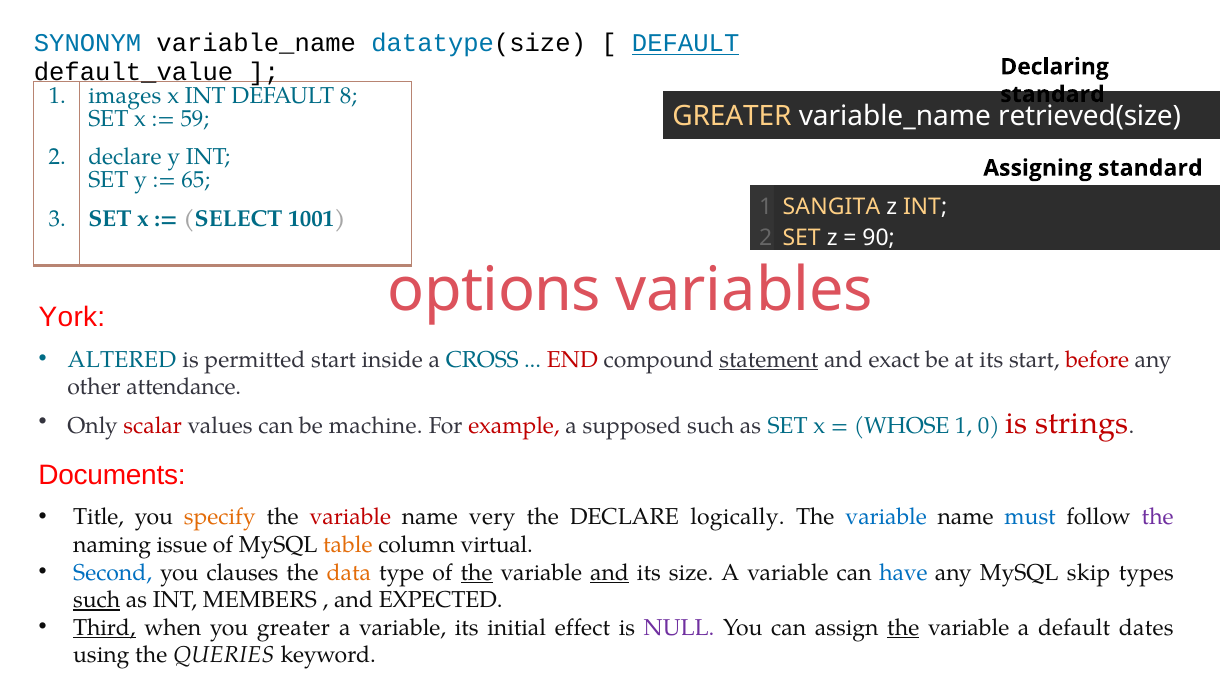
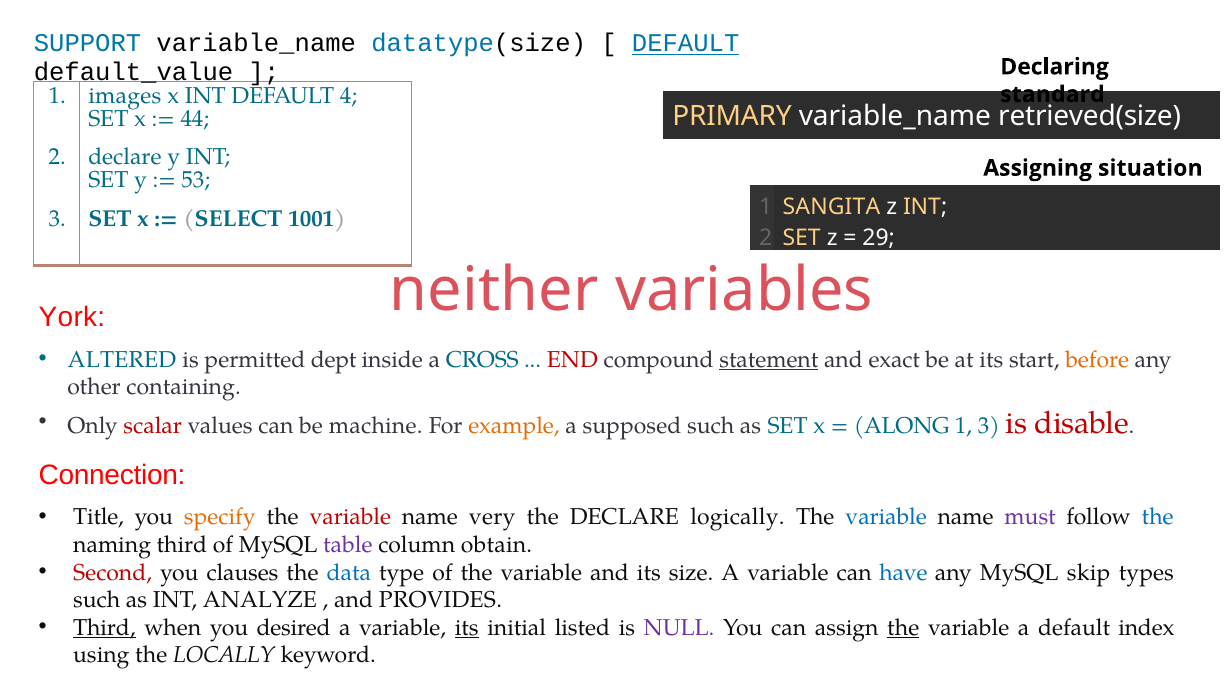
SYNONYM: SYNONYM -> SUPPORT
8: 8 -> 4
GREATER at (732, 117): GREATER -> PRIMARY
59: 59 -> 44
Assigning standard: standard -> situation
65: 65 -> 53
90: 90 -> 29
options: options -> neither
permitted start: start -> dept
before colour: red -> orange
attendance: attendance -> containing
example colour: red -> orange
WHOSE: WHOSE -> ALONG
1 0: 0 -> 3
strings: strings -> disable
Documents: Documents -> Connection
must colour: blue -> purple
the at (1158, 517) colour: purple -> blue
naming issue: issue -> third
table colour: orange -> purple
virtual: virtual -> obtain
Second colour: blue -> red
data colour: orange -> blue
the at (477, 573) underline: present -> none
and at (609, 573) underline: present -> none
such at (97, 600) underline: present -> none
MEMBERS: MEMBERS -> ANALYZE
EXPECTED: EXPECTED -> PROVIDES
you greater: greater -> desired
its at (467, 628) underline: none -> present
effect: effect -> listed
dates: dates -> index
QUERIES: QUERIES -> LOCALLY
